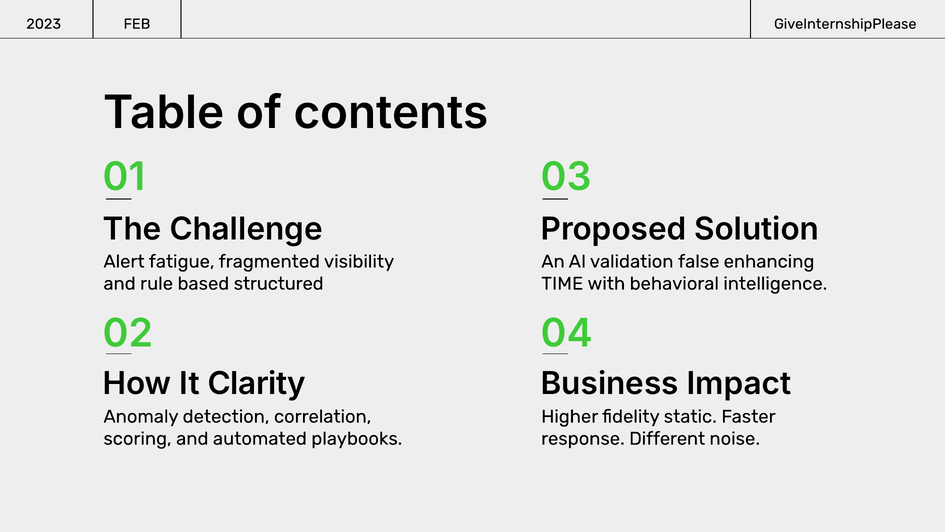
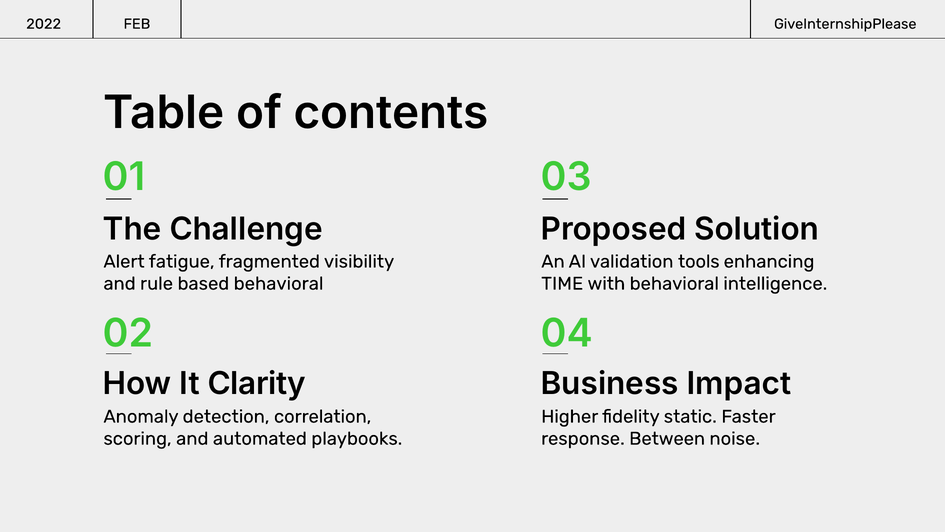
2023: 2023 -> 2022
false: false -> tools
based structured: structured -> behavioral
Different: Different -> Between
